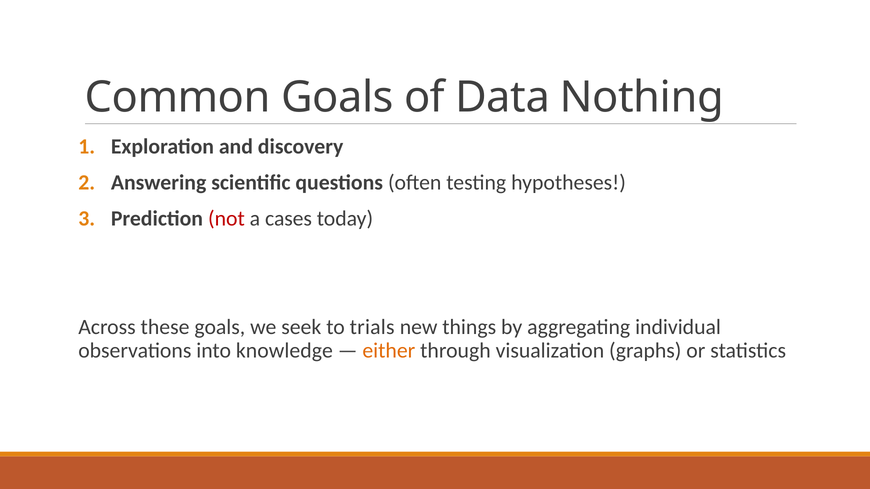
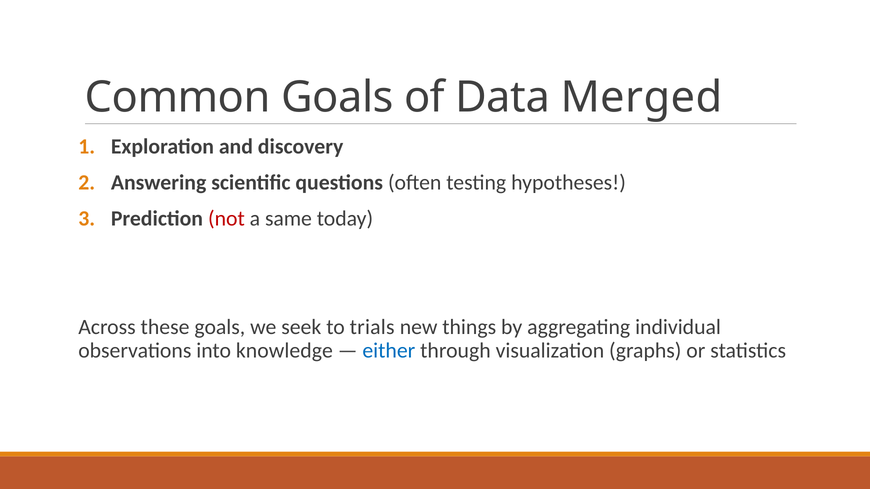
Nothing: Nothing -> Merged
cases: cases -> same
either colour: orange -> blue
